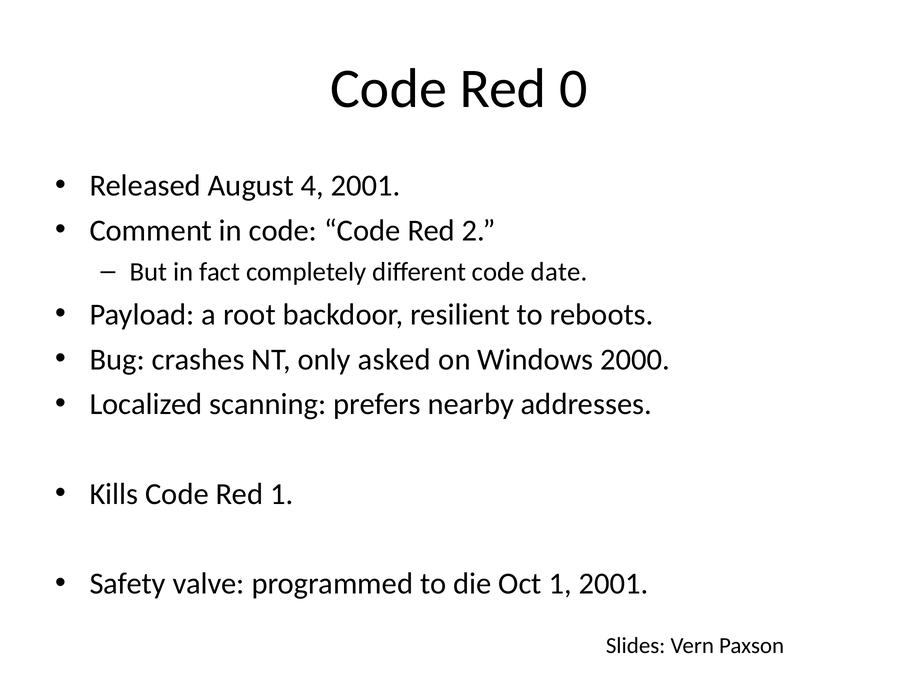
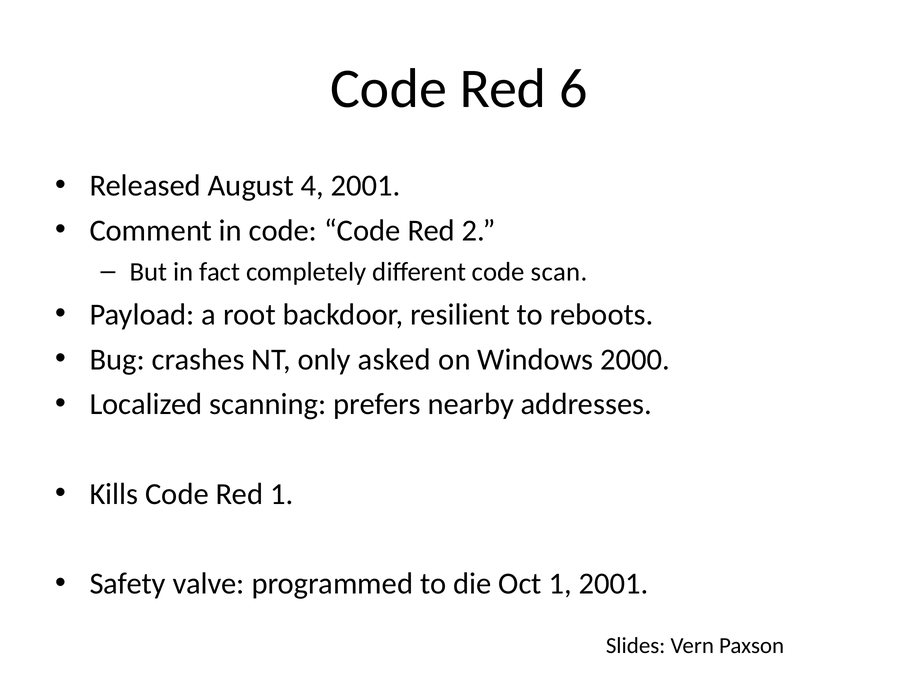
0: 0 -> 6
date: date -> scan
